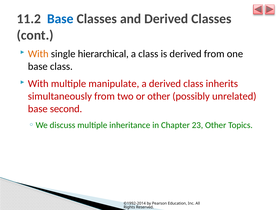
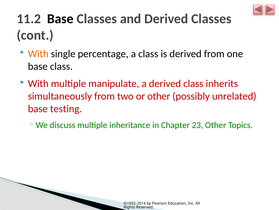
Base at (60, 19) colour: blue -> black
hierarchical: hierarchical -> percentage
second: second -> testing
